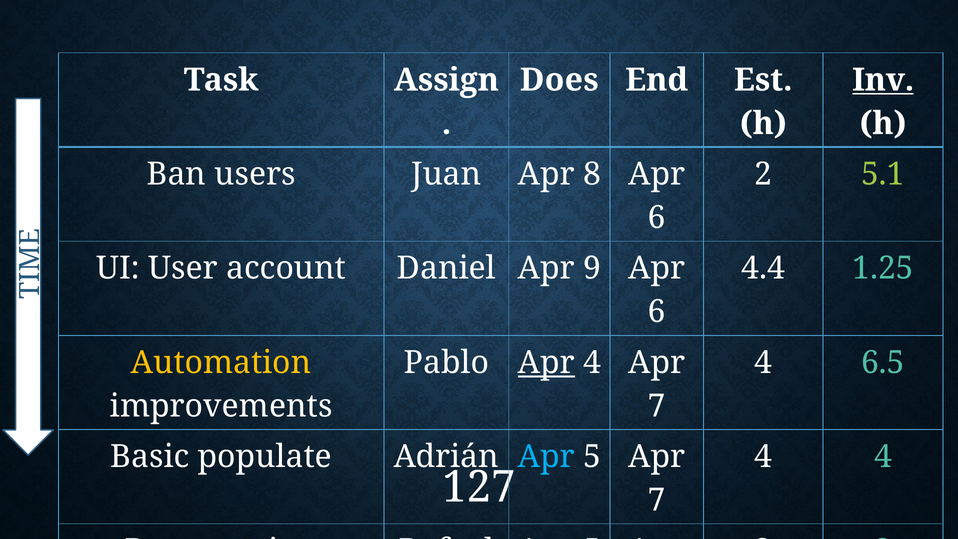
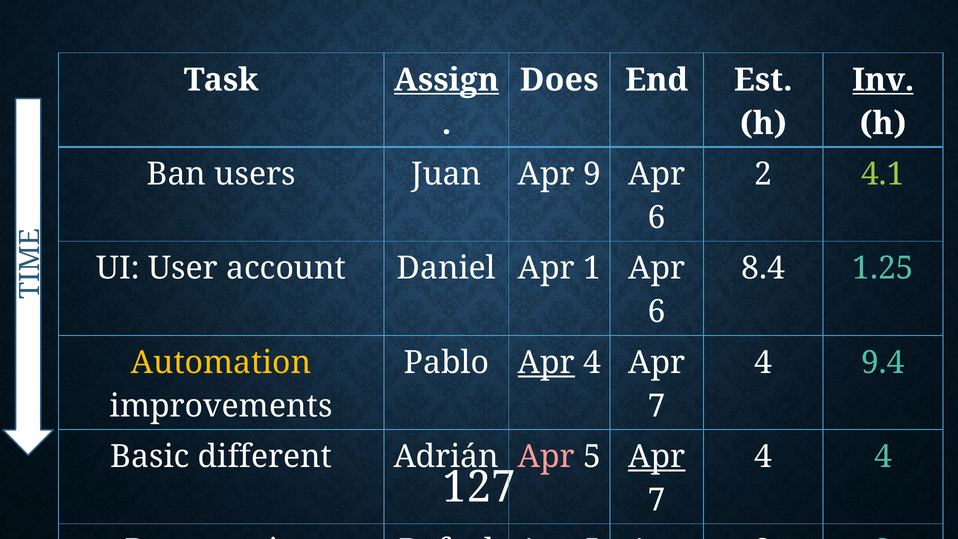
Assign underline: none -> present
8: 8 -> 9
5.1: 5.1 -> 4.1
Apr 9: 9 -> 1
4.4: 4.4 -> 8.4
6.5: 6.5 -> 9.4
populate: populate -> different
Apr at (546, 457) colour: light blue -> pink
Apr at (657, 457) underline: none -> present
